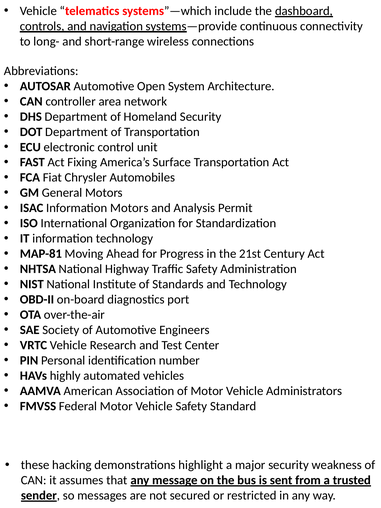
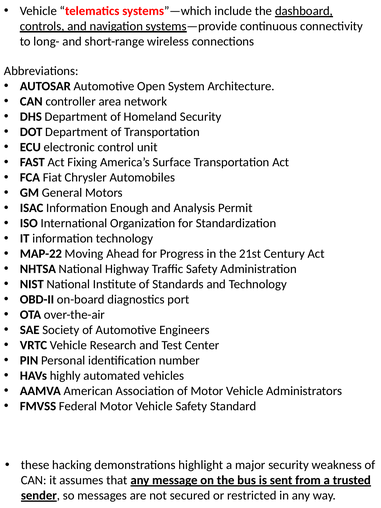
Information Motors: Motors -> Enough
MAP-81: MAP-81 -> MAP-22
